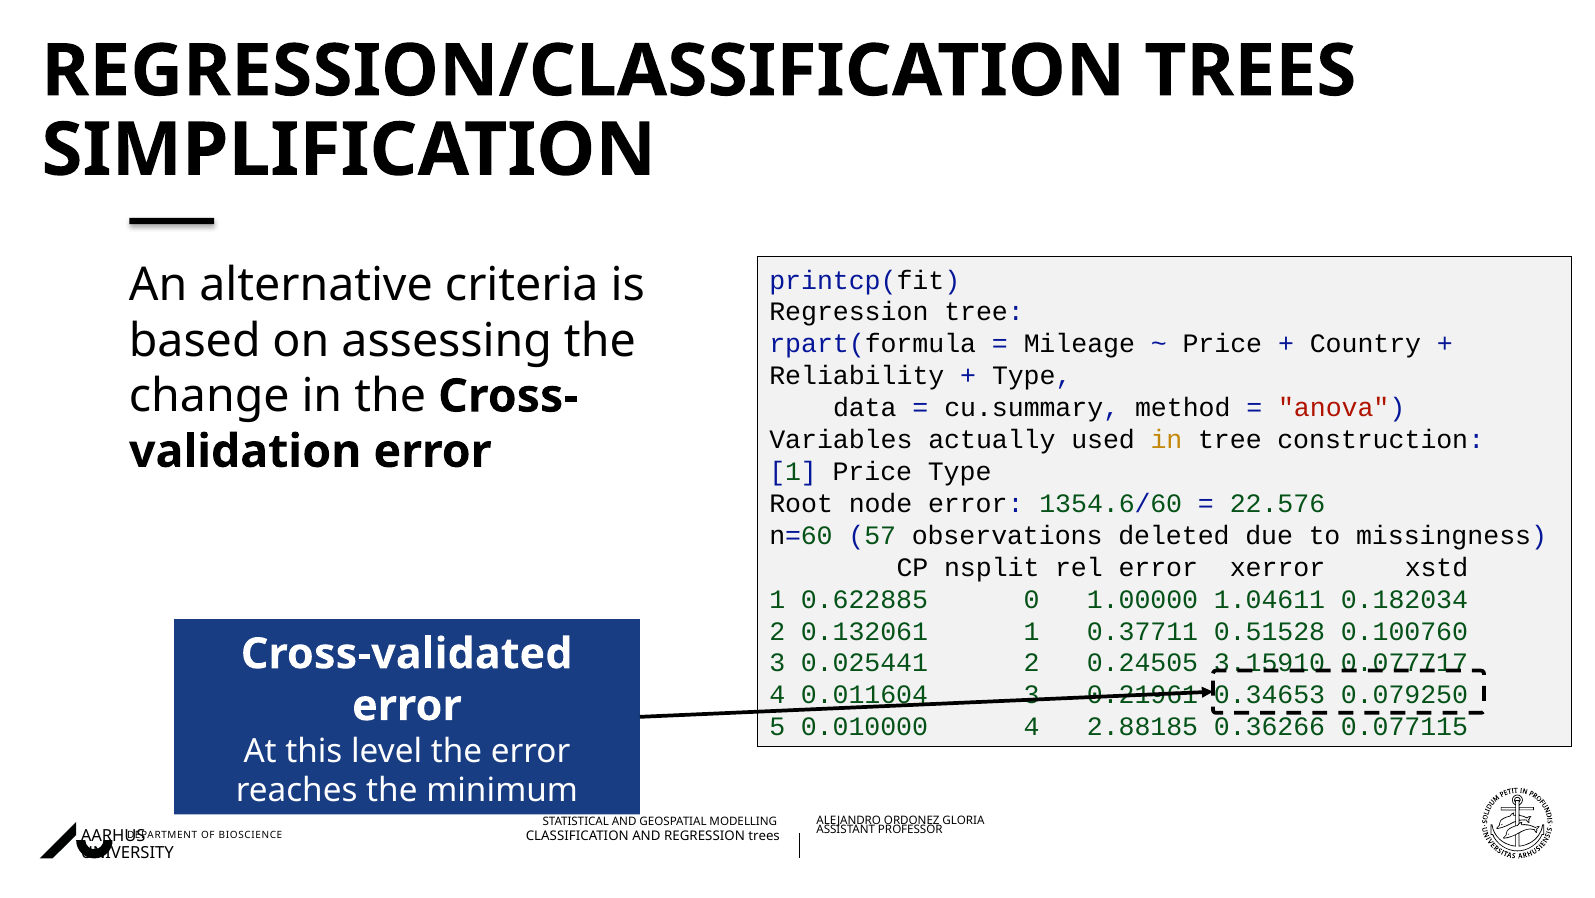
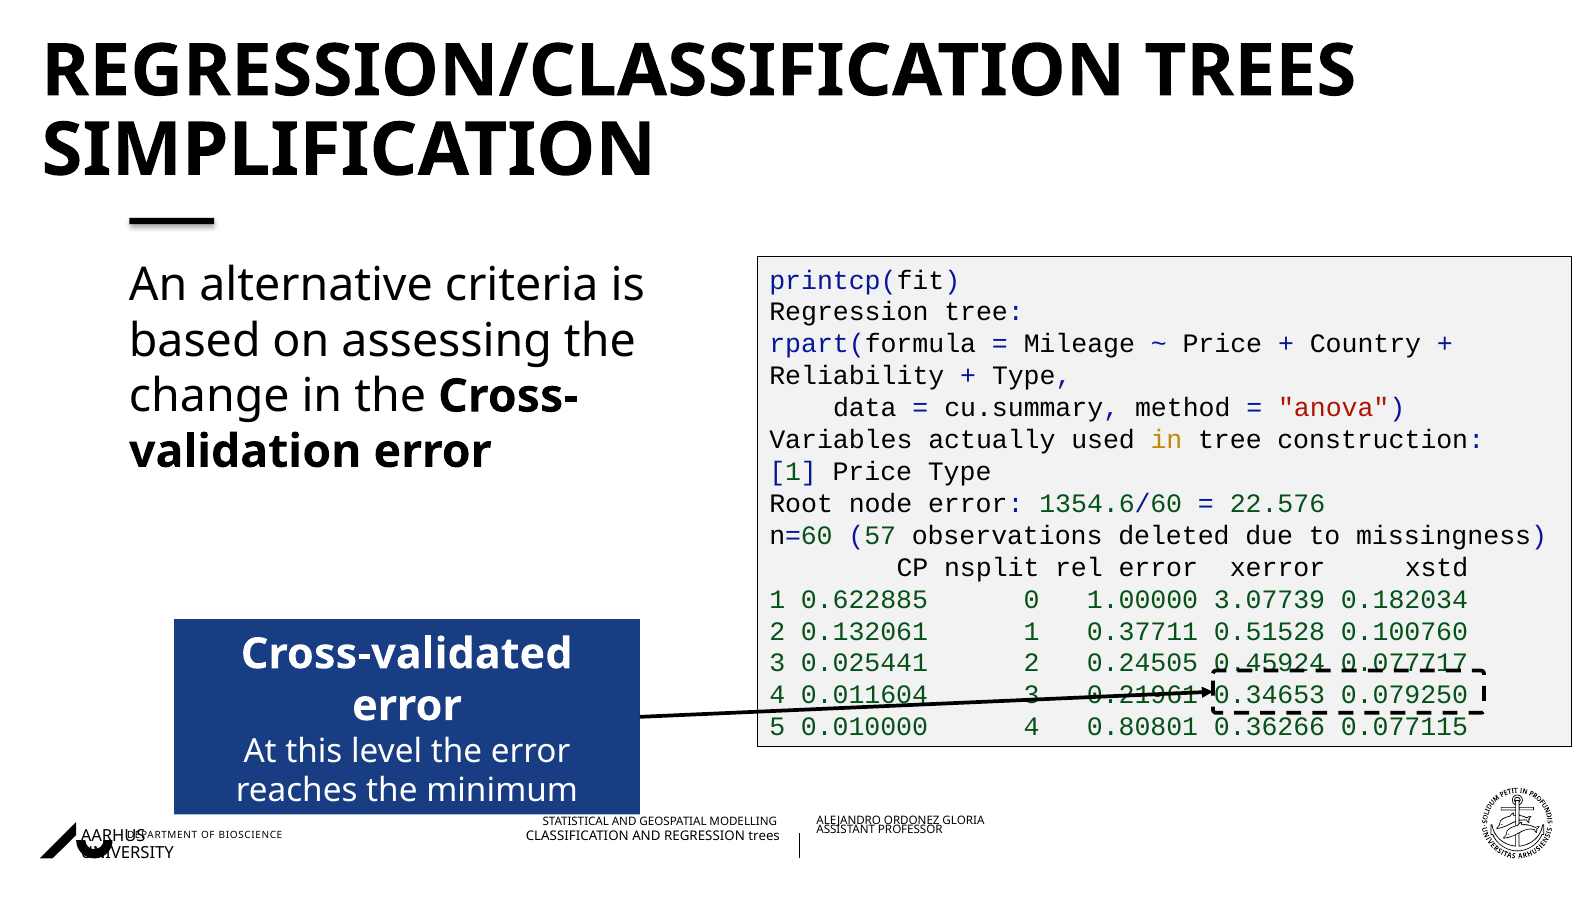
1.04611: 1.04611 -> 3.07739
3.15910: 3.15910 -> 0.45924
2.88185: 2.88185 -> 0.80801
